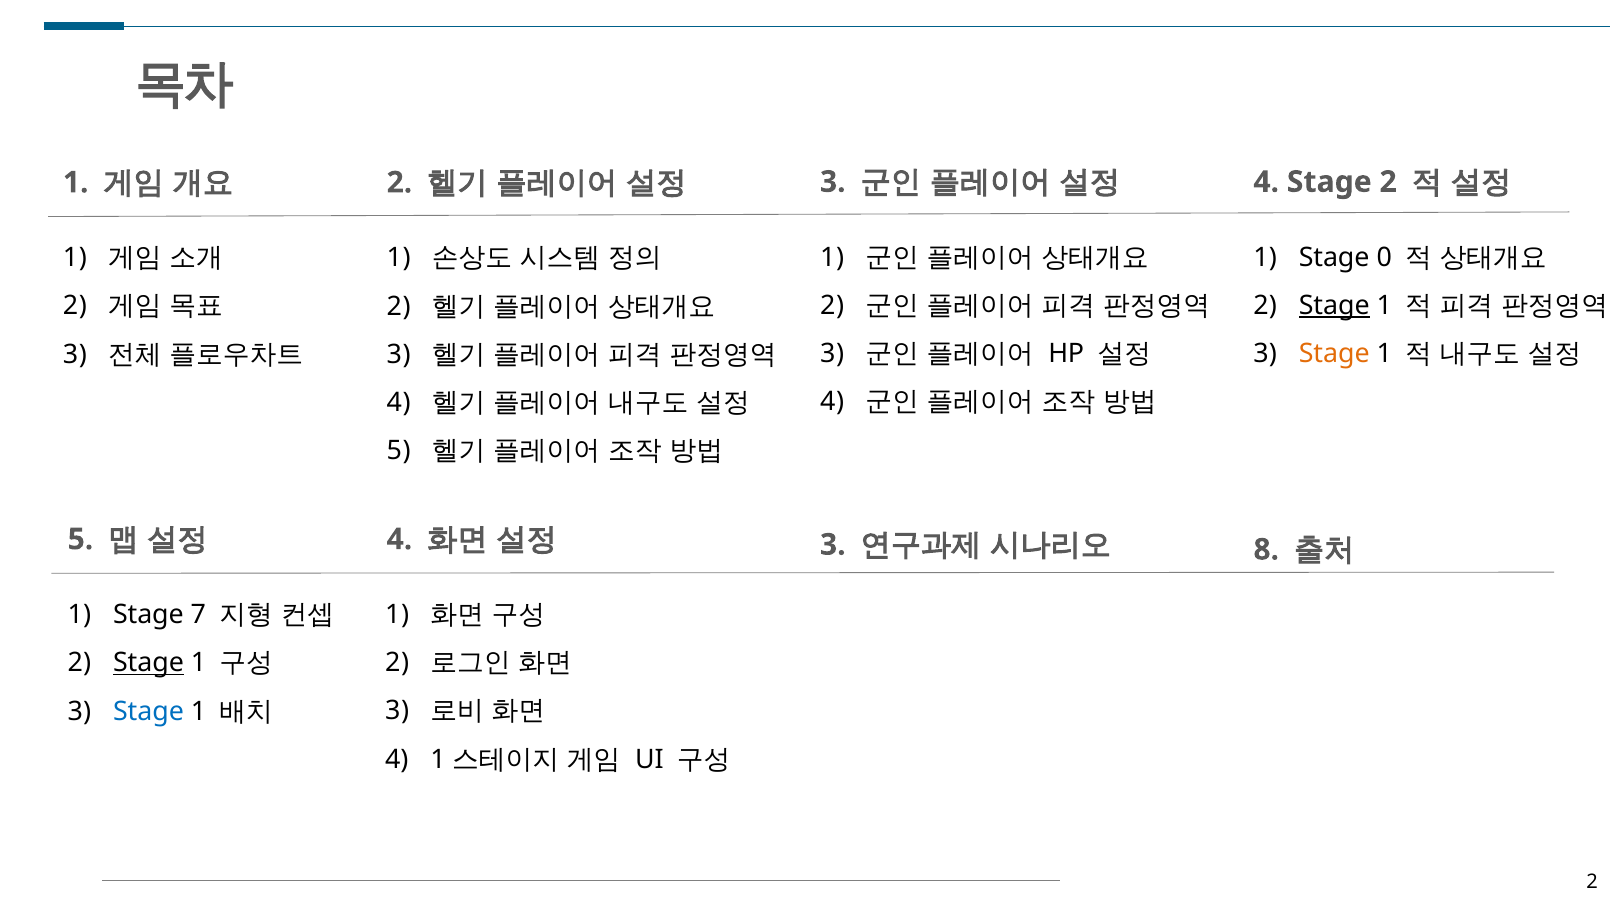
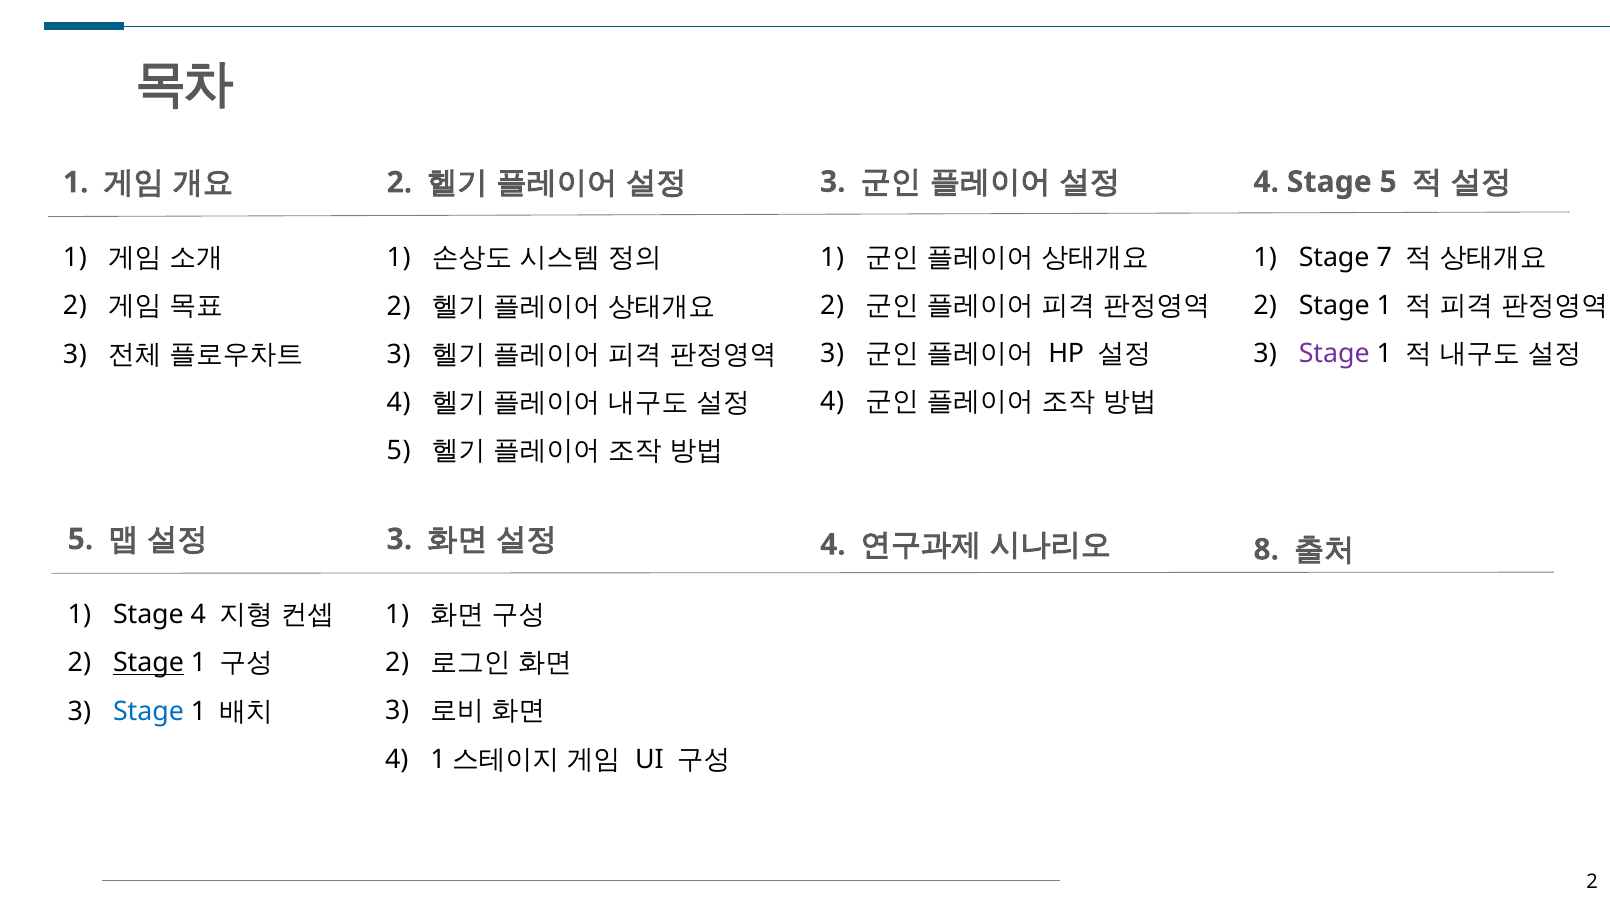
Stage 2: 2 -> 5
0: 0 -> 7
Stage at (1334, 305) underline: present -> none
Stage at (1334, 354) colour: orange -> purple
4 at (399, 539): 4 -> 3
3 at (833, 544): 3 -> 4
Stage 7: 7 -> 4
